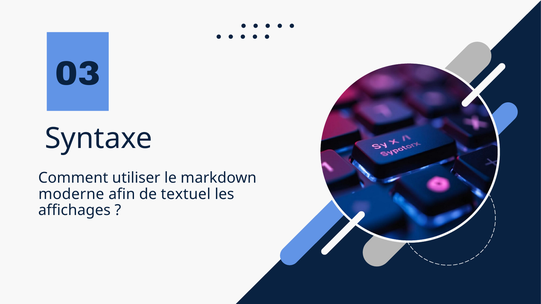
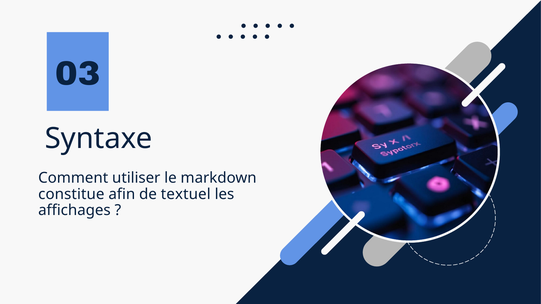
moderne: moderne -> constitue
